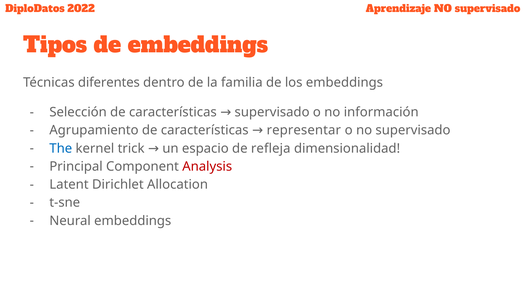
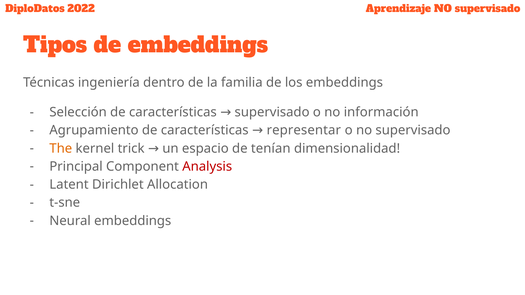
diferentes: diferentes -> ingeniería
The colour: blue -> orange
refleja: refleja -> tenían
